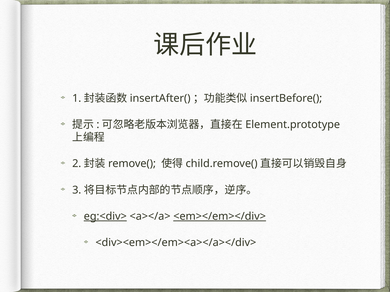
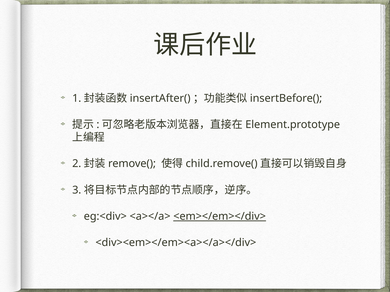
eg:<div> underline: present -> none
